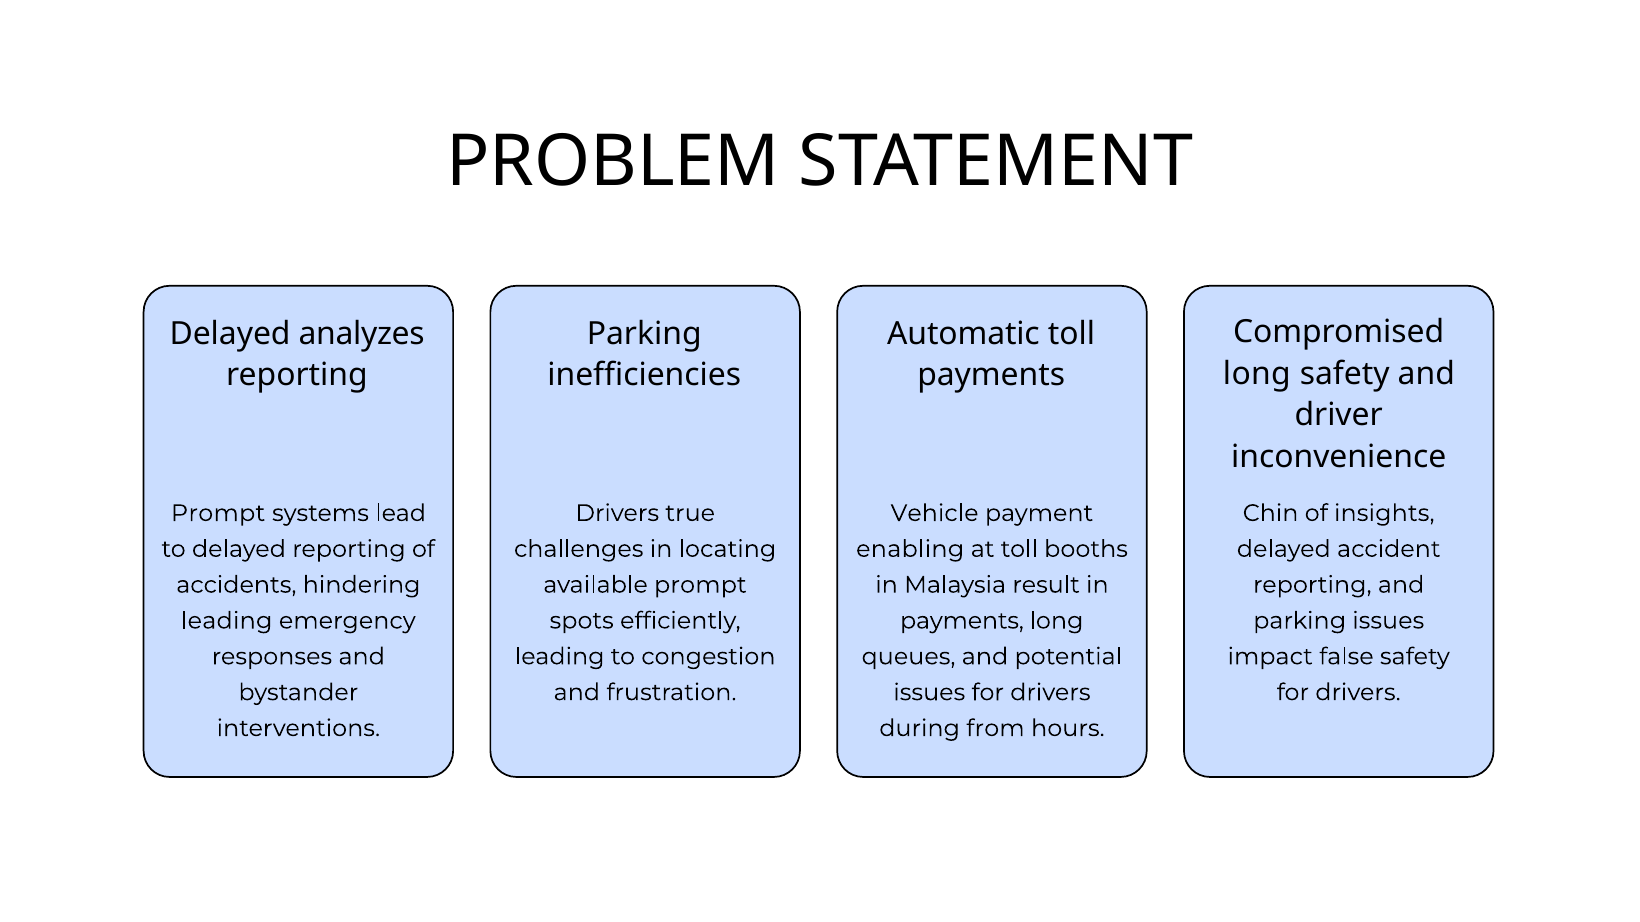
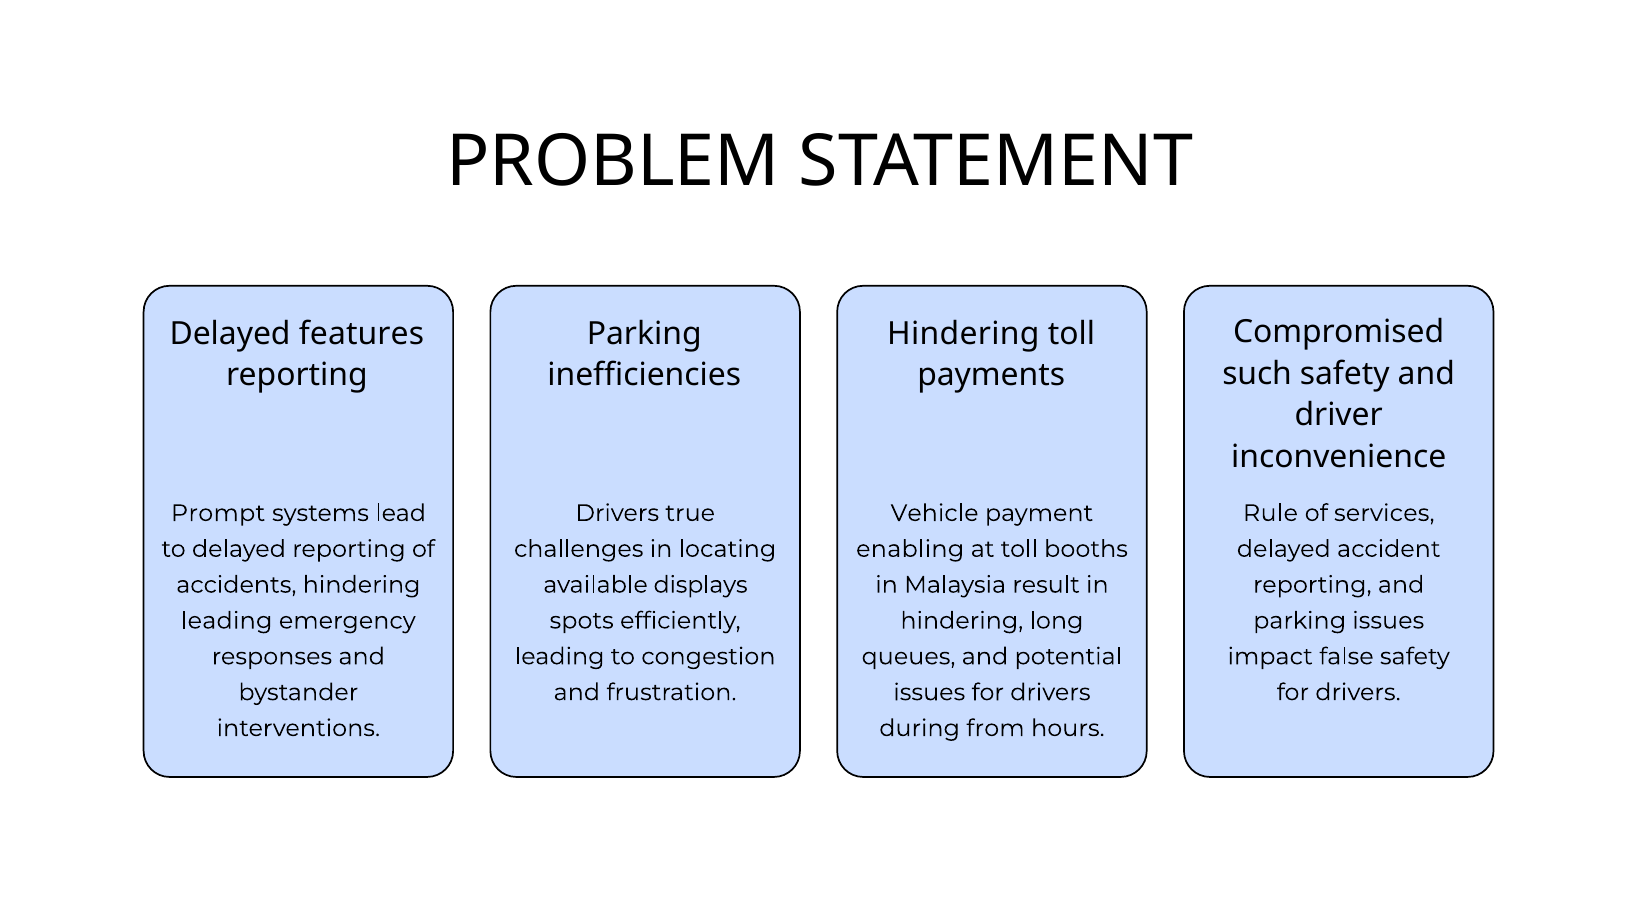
analyzes: analyzes -> features
Automatic at (963, 334): Automatic -> Hindering
long at (1257, 374): long -> such
Chin: Chin -> Rule
insights: insights -> services
available prompt: prompt -> displays
payments at (962, 621): payments -> hindering
